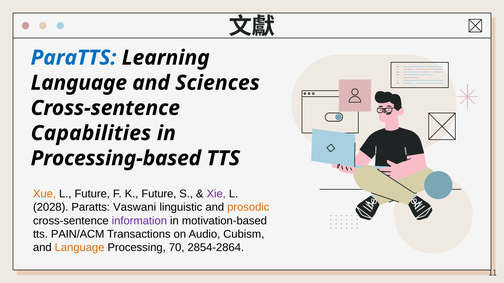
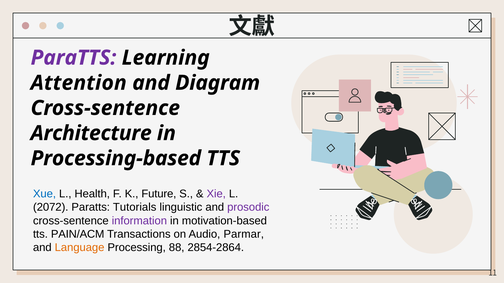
ParaTTS at (73, 58) colour: blue -> purple
Language at (79, 83): Language -> Attention
Sciences: Sciences -> Diagram
Capabilities: Capabilities -> Architecture
Xue colour: orange -> blue
L Future: Future -> Health
2028: 2028 -> 2072
Vaswani: Vaswani -> Tutorials
prosodic colour: orange -> purple
Cubism: Cubism -> Parmar
70: 70 -> 88
